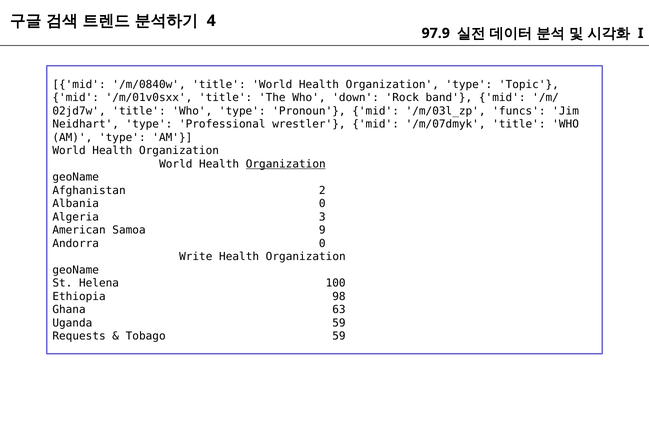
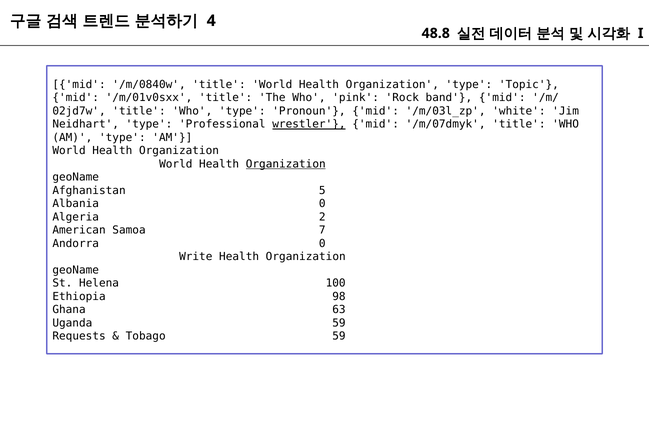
97.9: 97.9 -> 48.8
down: down -> pink
funcs: funcs -> white
wrestler underline: none -> present
2: 2 -> 5
3: 3 -> 2
9: 9 -> 7
